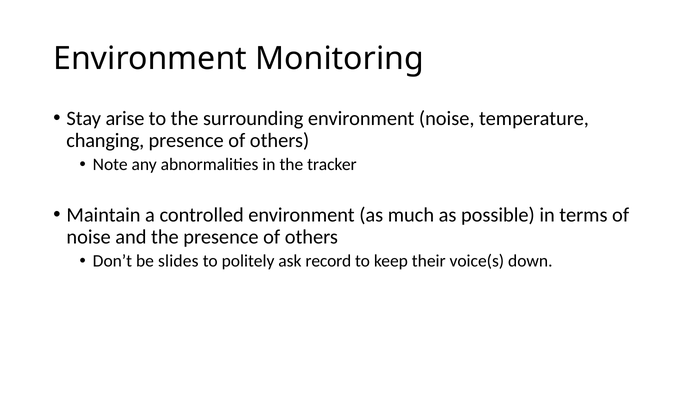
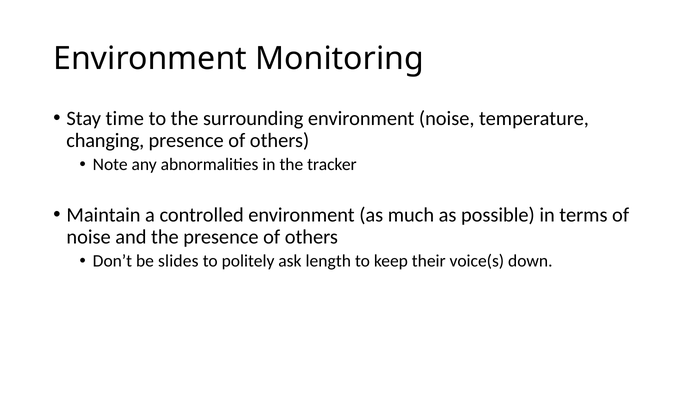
arise: arise -> time
record: record -> length
